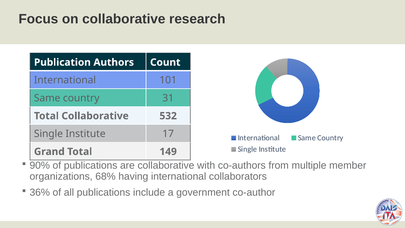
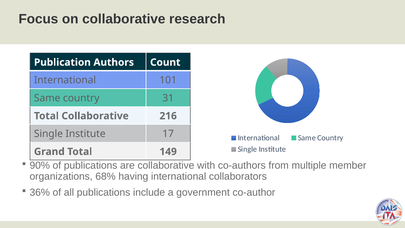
532: 532 -> 216
